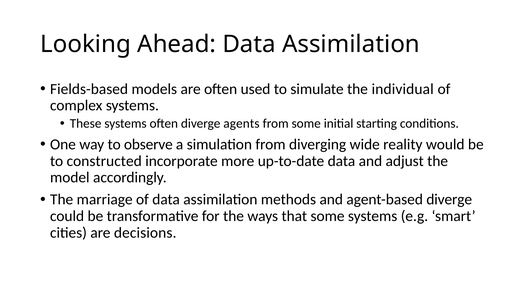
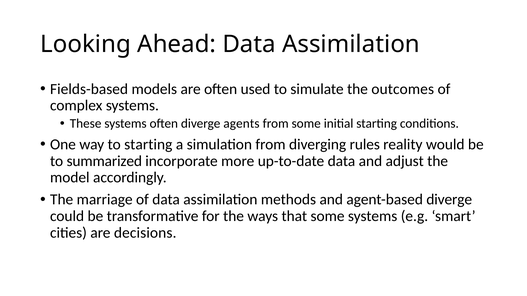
individual: individual -> outcomes
to observe: observe -> starting
wide: wide -> rules
constructed: constructed -> summarized
